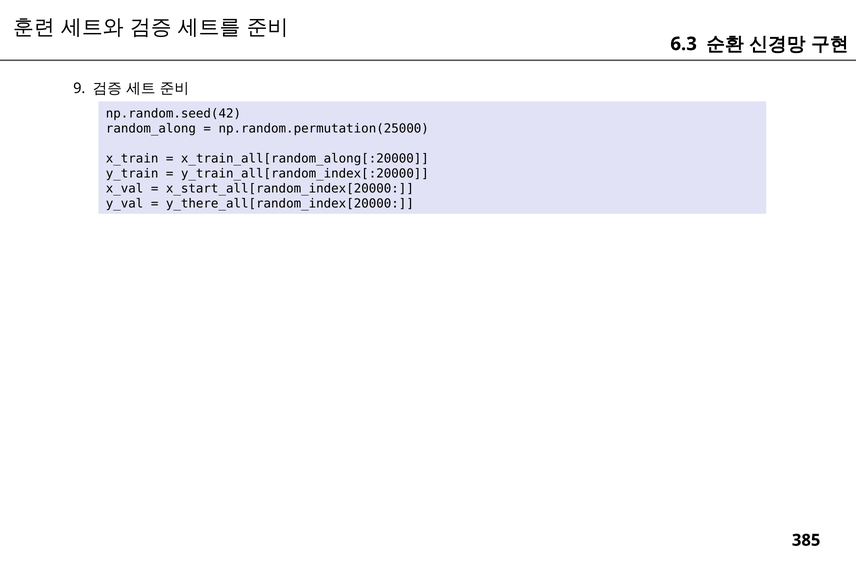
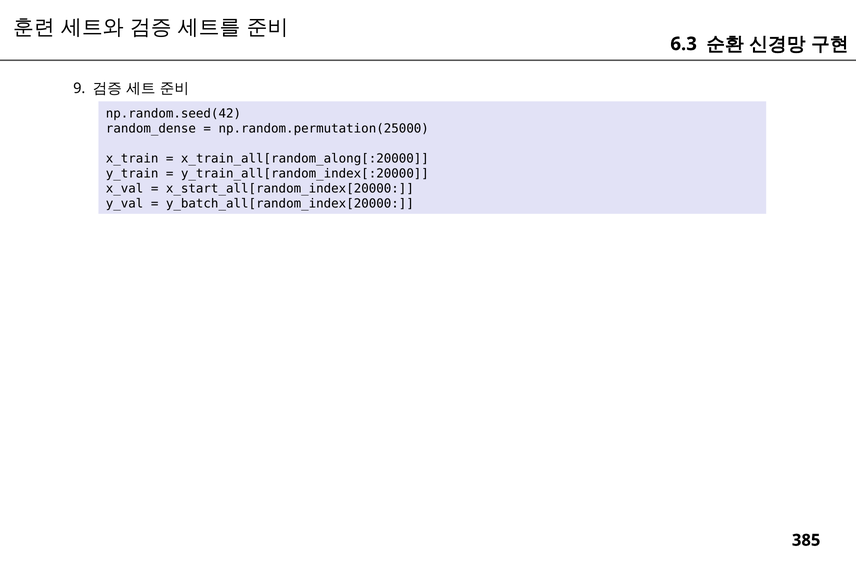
random_along: random_along -> random_dense
y_there_all[random_index[20000: y_there_all[random_index[20000 -> y_batch_all[random_index[20000
